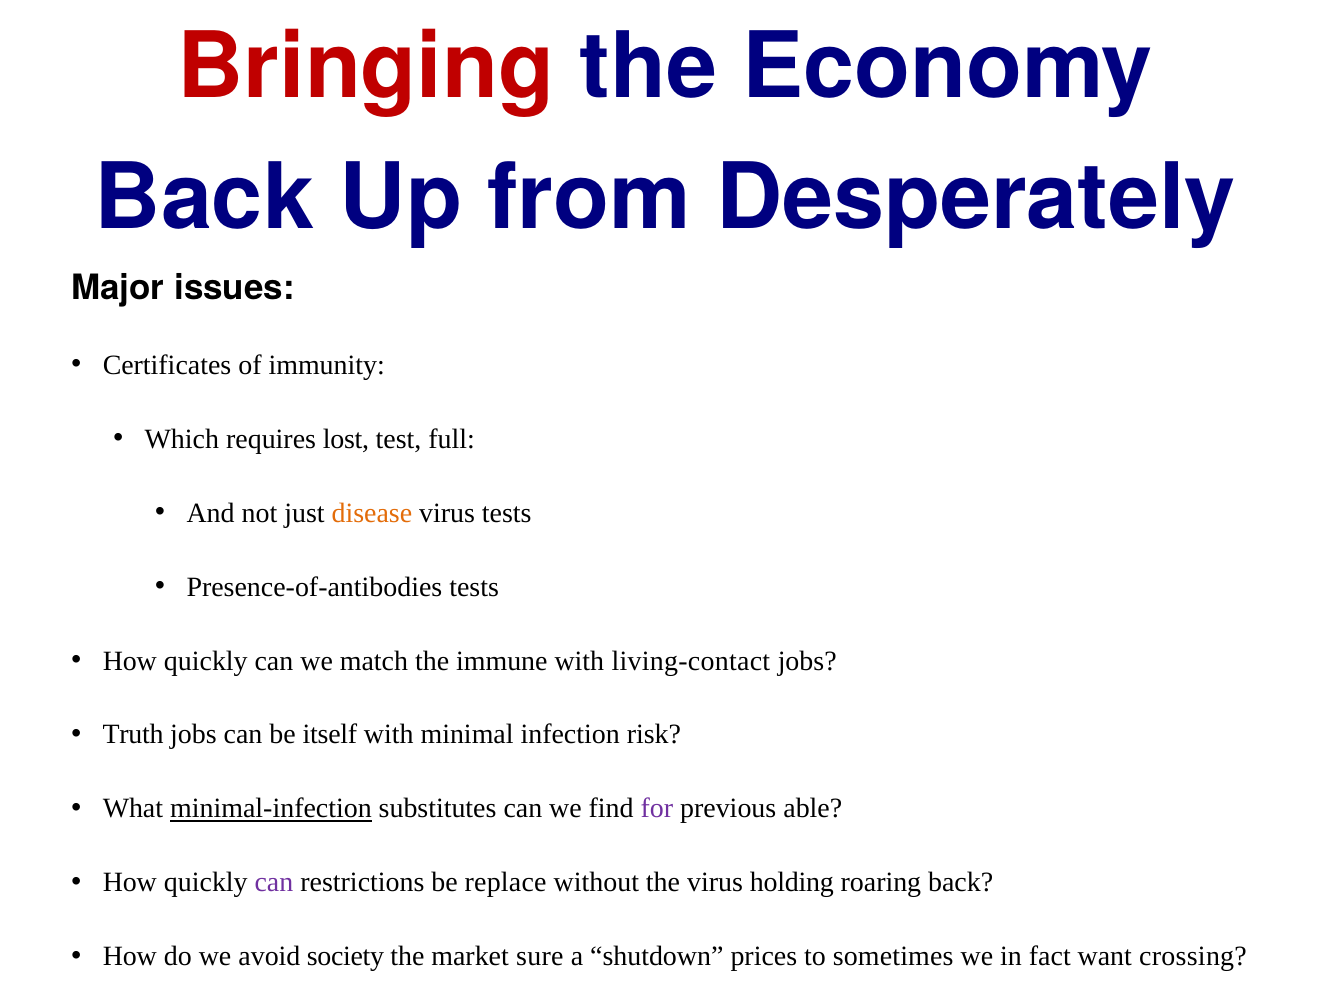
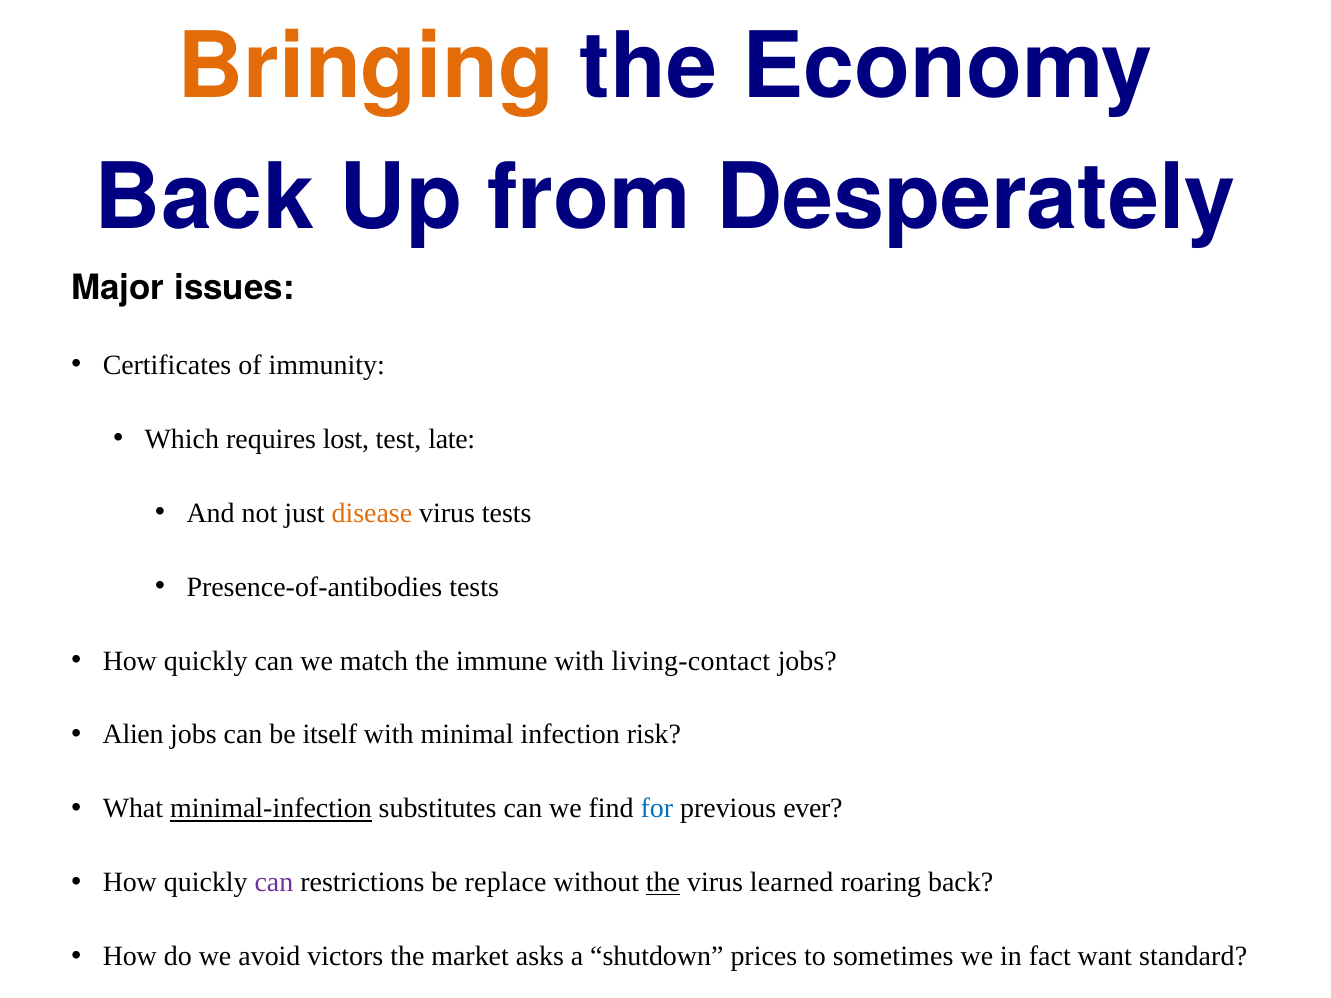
Bringing colour: red -> orange
full: full -> late
Truth: Truth -> Alien
for colour: purple -> blue
able: able -> ever
the at (663, 883) underline: none -> present
holding: holding -> learned
society: society -> victors
sure: sure -> asks
crossing: crossing -> standard
